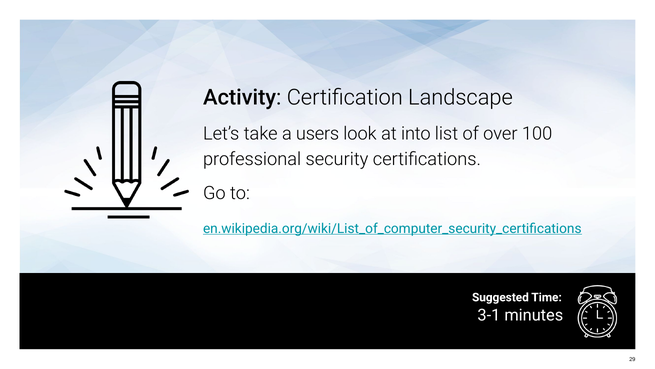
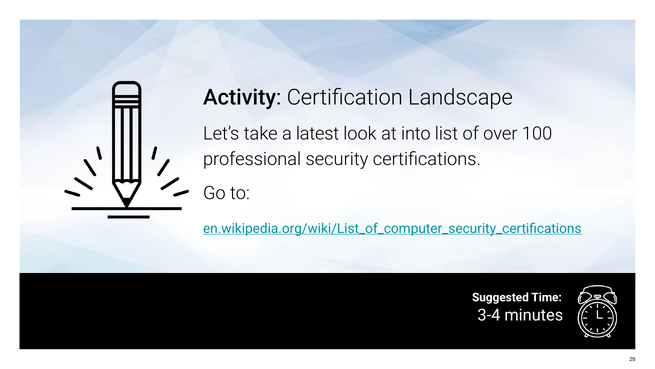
users: users -> latest
3-1: 3-1 -> 3-4
